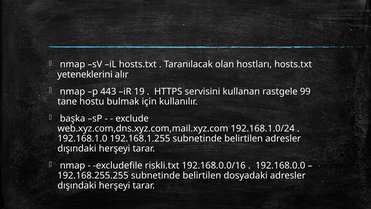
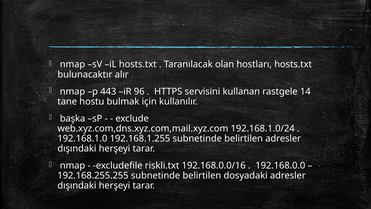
yeteneklerini: yeteneklerini -> bulunacaktır
19: 19 -> 96
99: 99 -> 14
